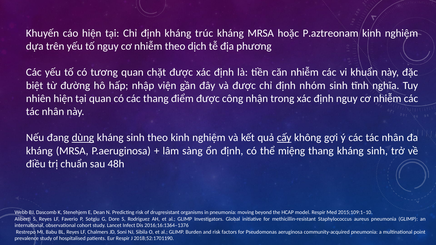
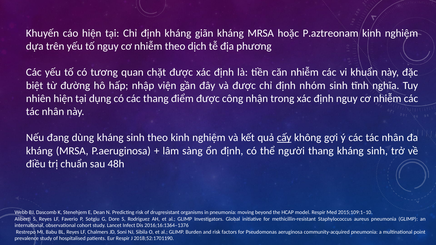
trúc: trúc -> giãn
tại quan: quan -> dụng
dùng underline: present -> none
miệng: miệng -> người
